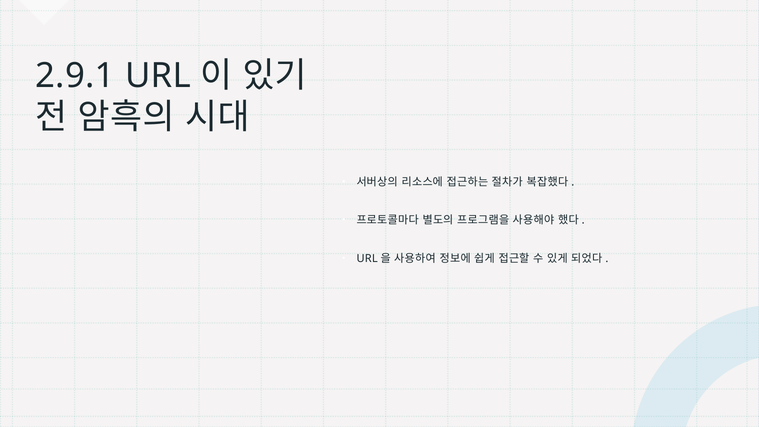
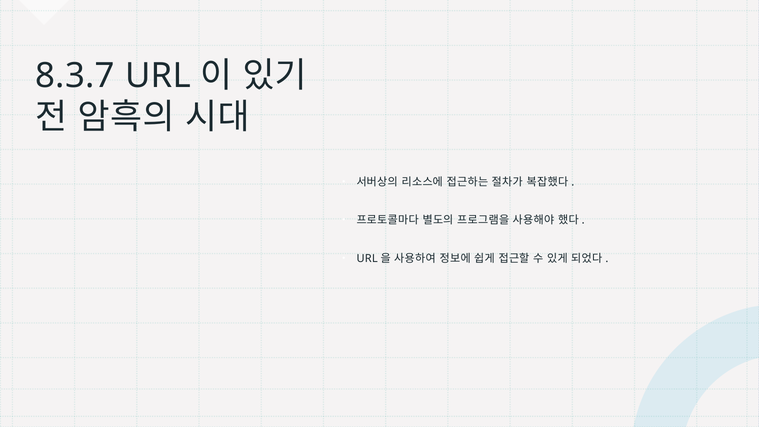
2.9.1: 2.9.1 -> 8.3.7
